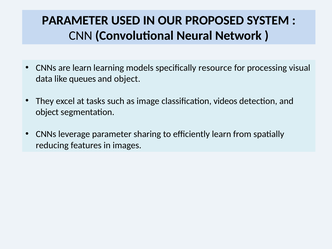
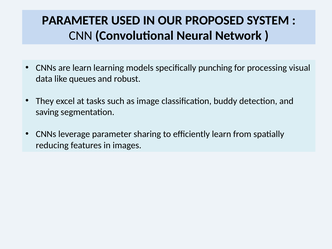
resource: resource -> punching
object at (127, 79): object -> robust
videos: videos -> buddy
object at (47, 112): object -> saving
